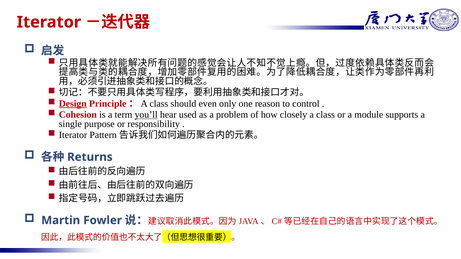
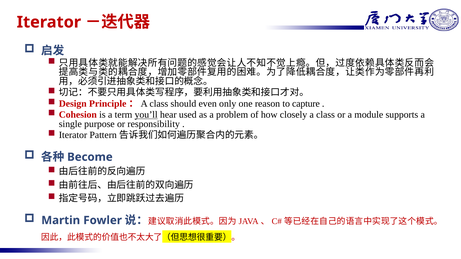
Design underline: present -> none
control: control -> capture
Returns: Returns -> Become
